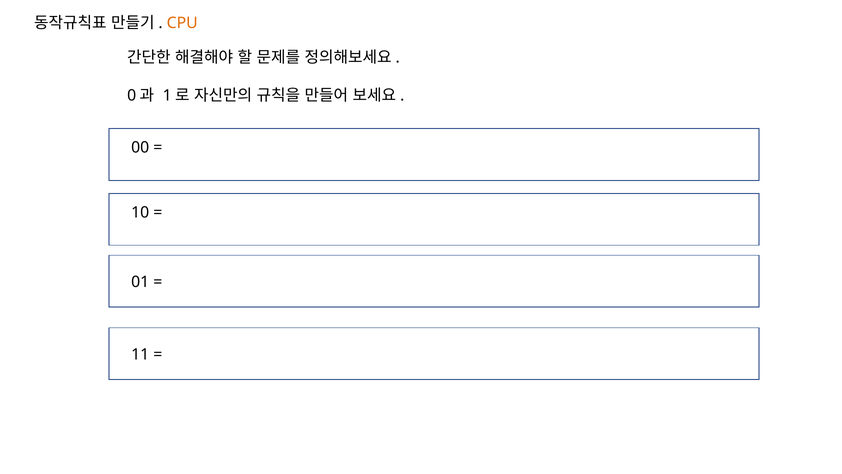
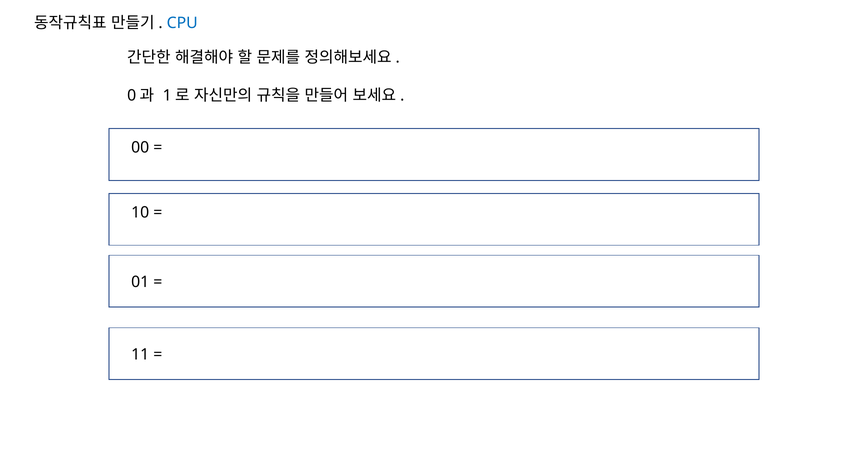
CPU colour: orange -> blue
